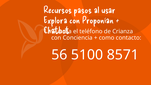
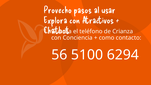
Recursos: Recursos -> Provecho
Proponían: Proponían -> Atractivos
8571: 8571 -> 6294
